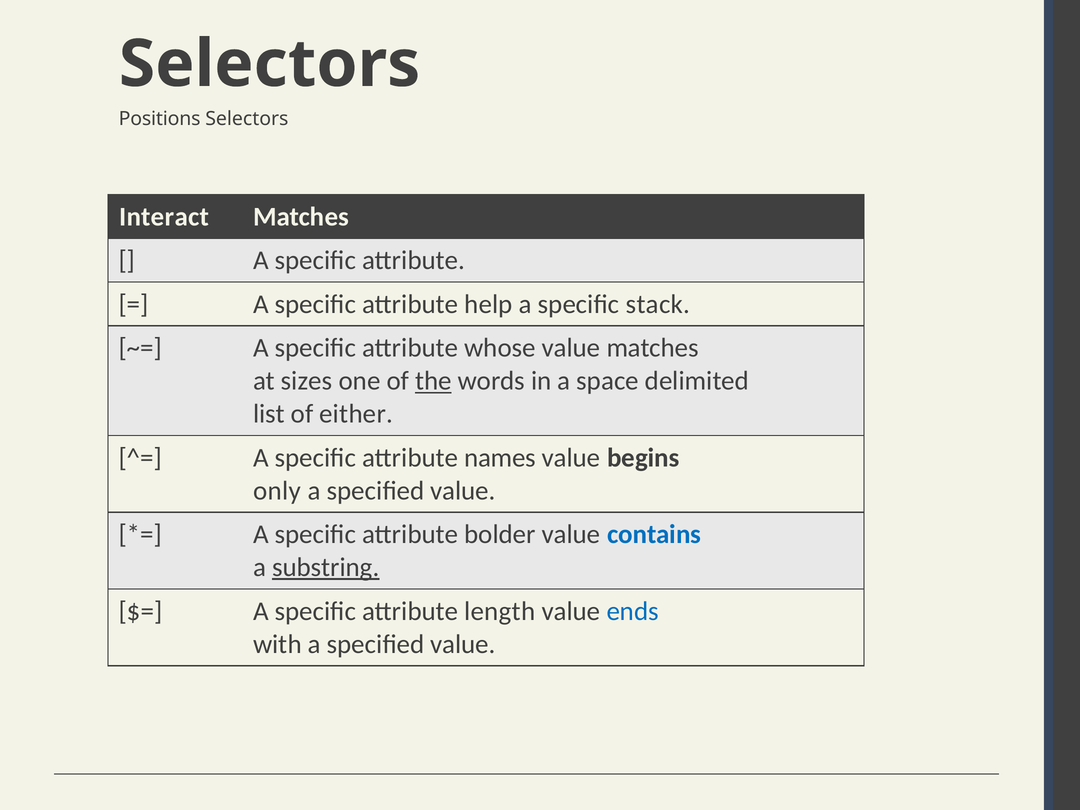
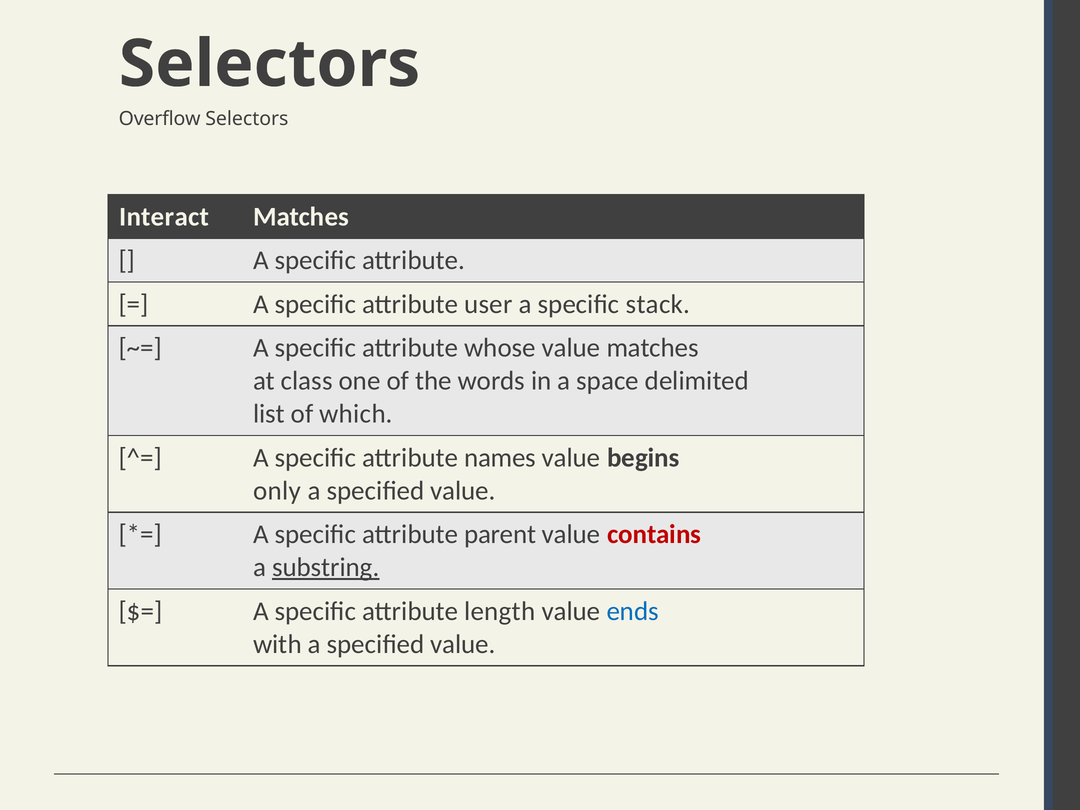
Positions: Positions -> Overflow
help: help -> user
sizes: sizes -> class
the underline: present -> none
either: either -> which
bolder: bolder -> parent
contains colour: blue -> red
